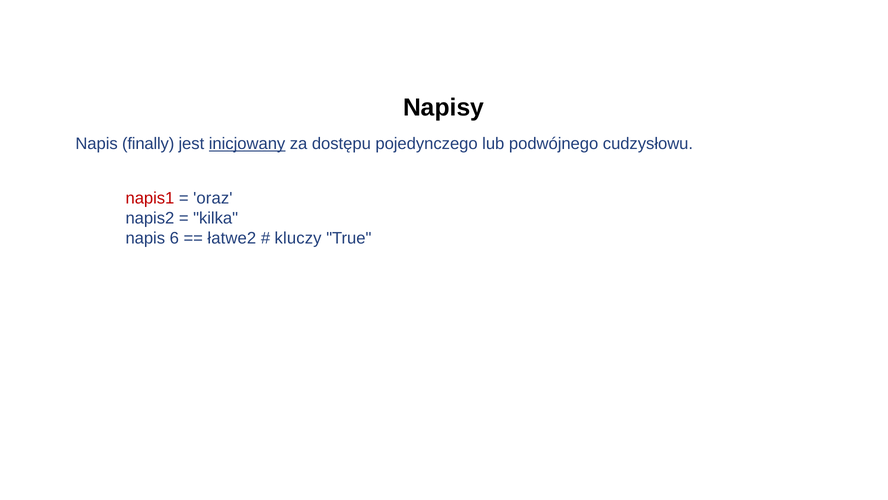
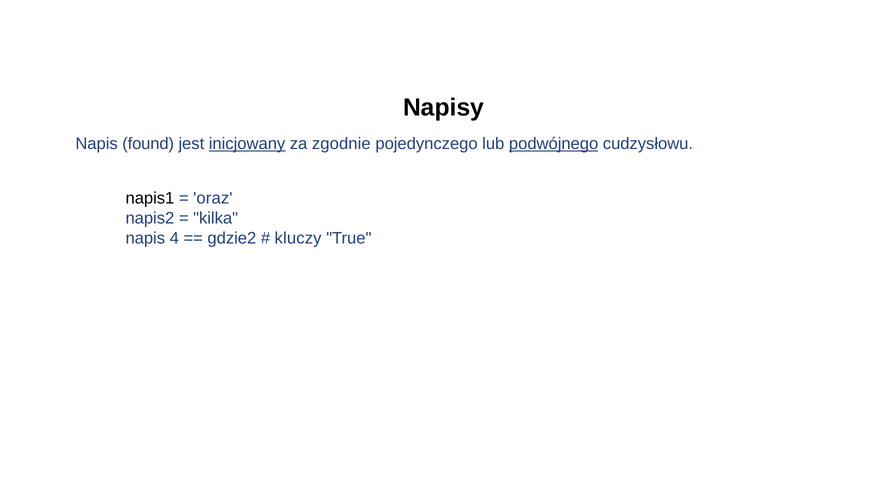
finally: finally -> found
dostępu: dostępu -> zgodnie
podwójnego underline: none -> present
napis1 colour: red -> black
6: 6 -> 4
łatwe2: łatwe2 -> gdzie2
